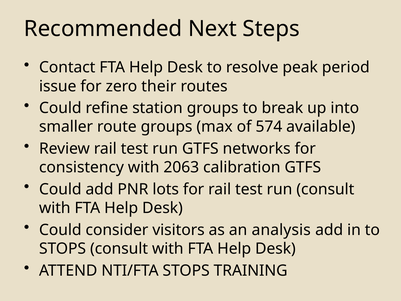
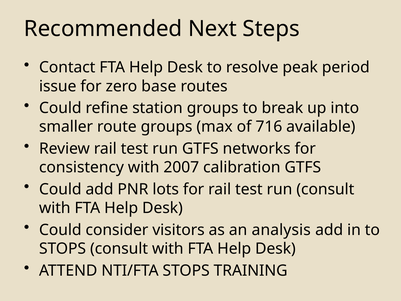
their: their -> base
574: 574 -> 716
2063: 2063 -> 2007
